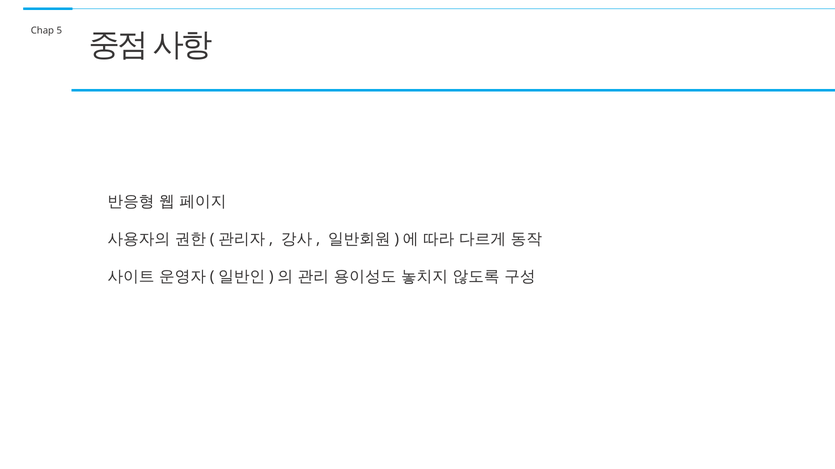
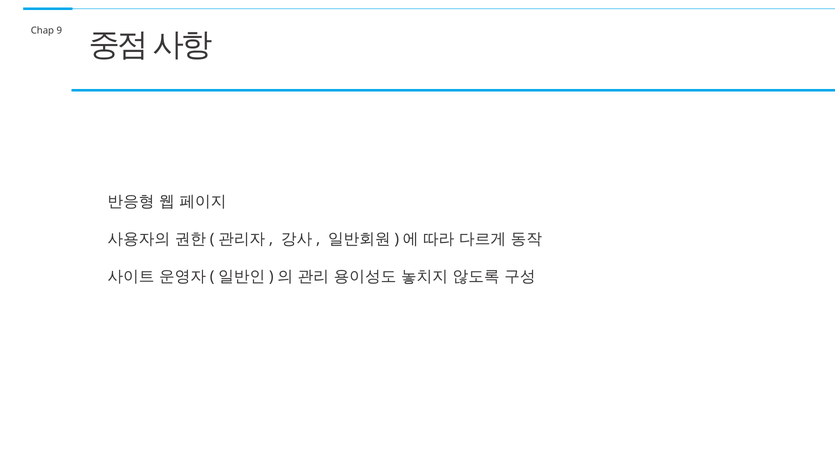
5: 5 -> 9
